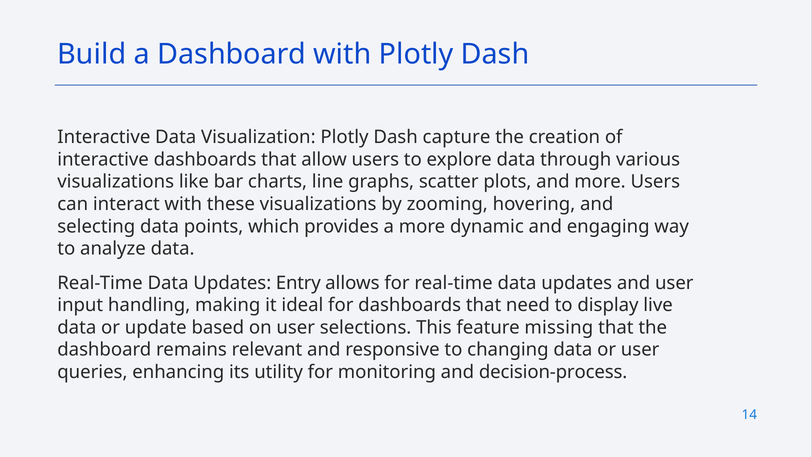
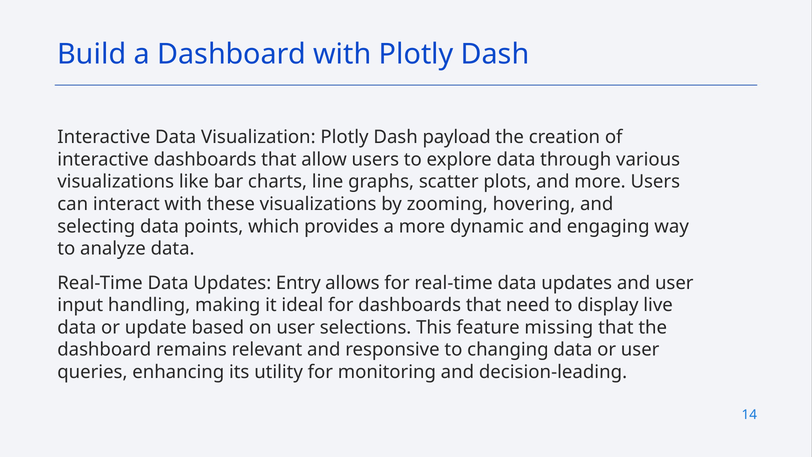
capture: capture -> payload
decision-process: decision-process -> decision-leading
